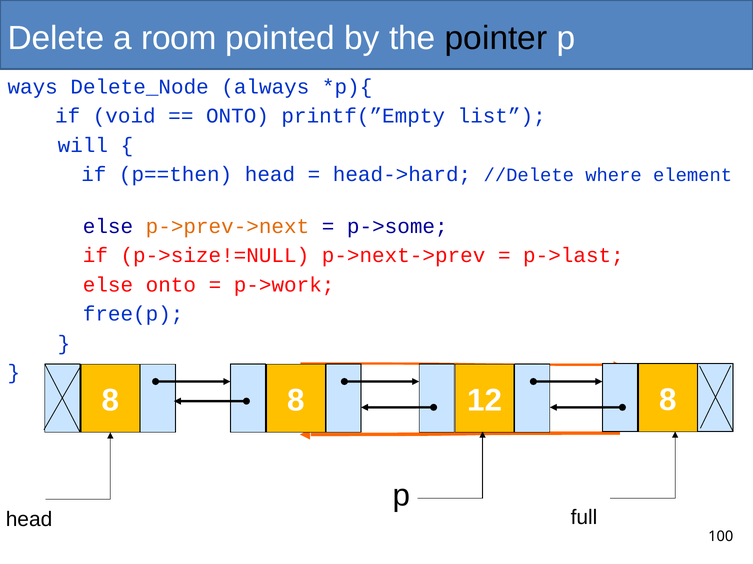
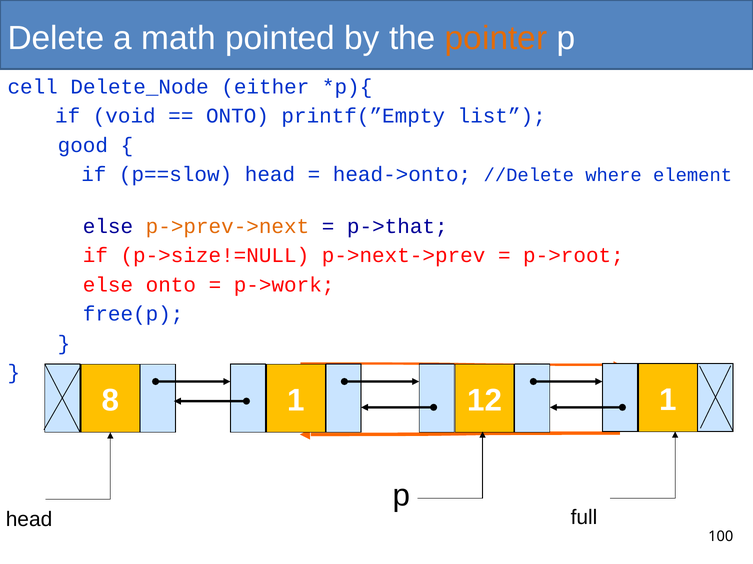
room: room -> math
pointer colour: black -> orange
ways: ways -> cell
always: always -> either
will: will -> good
p==then: p==then -> p==slow
head->hard: head->hard -> head->onto
p->some: p->some -> p->that
p->last: p->last -> p->root
8 8: 8 -> 1
12 8: 8 -> 1
